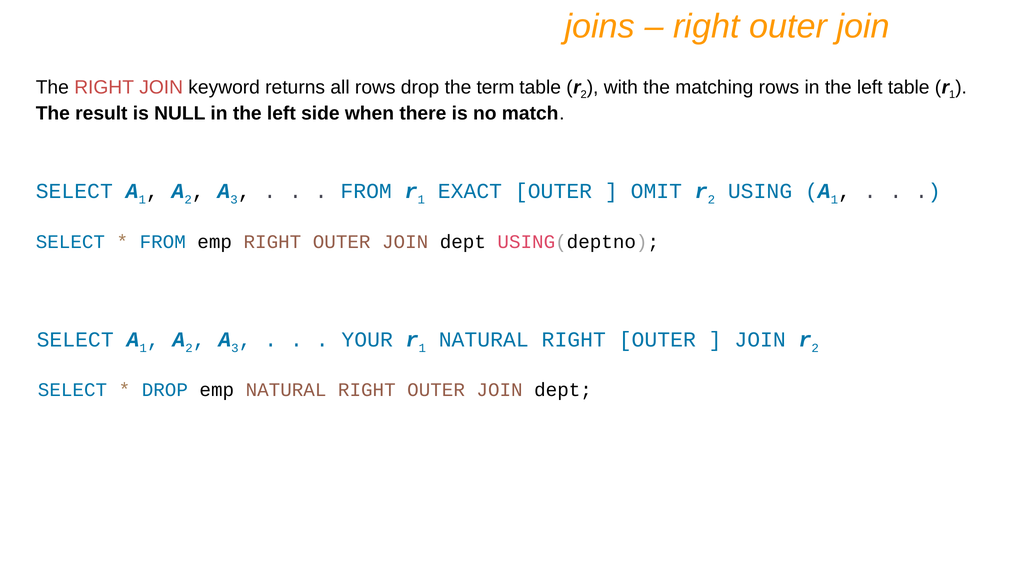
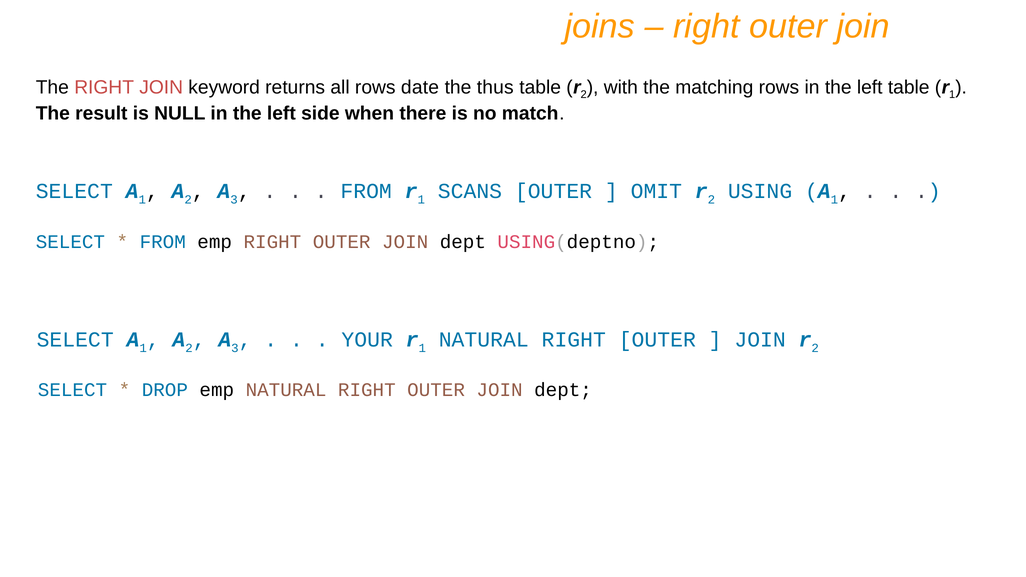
rows drop: drop -> date
term: term -> thus
EXACT: EXACT -> SCANS
